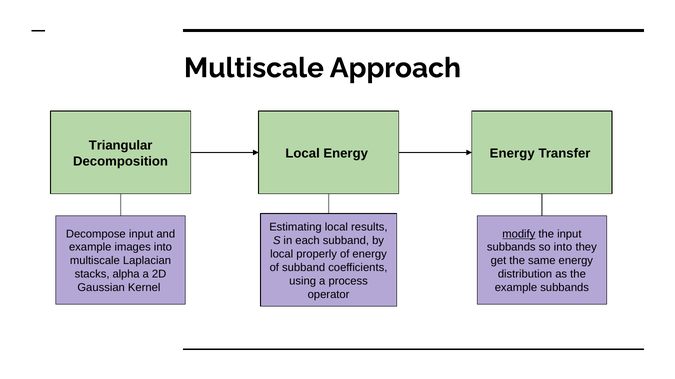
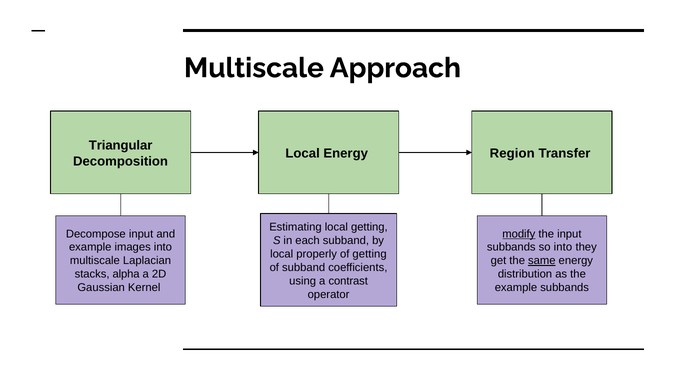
Energy at (512, 154): Energy -> Region
local results: results -> getting
of energy: energy -> getting
same underline: none -> present
process: process -> contrast
